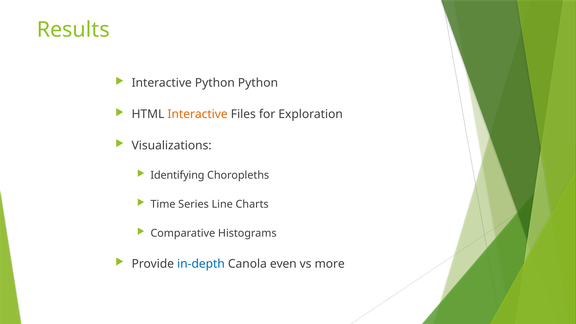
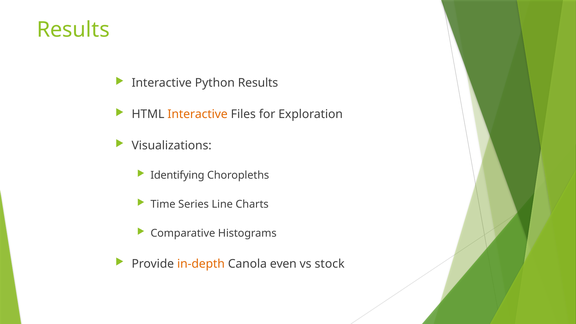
Python Python: Python -> Results
in-depth colour: blue -> orange
more: more -> stock
